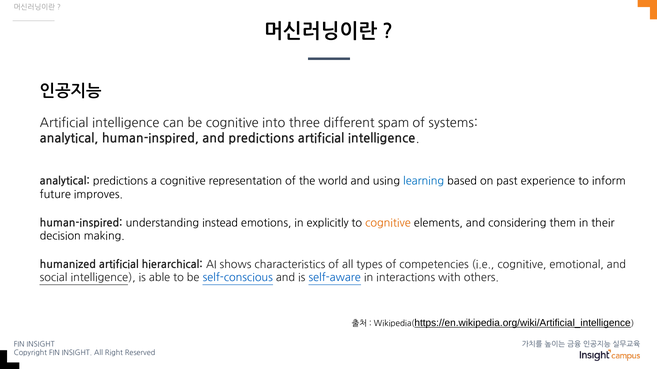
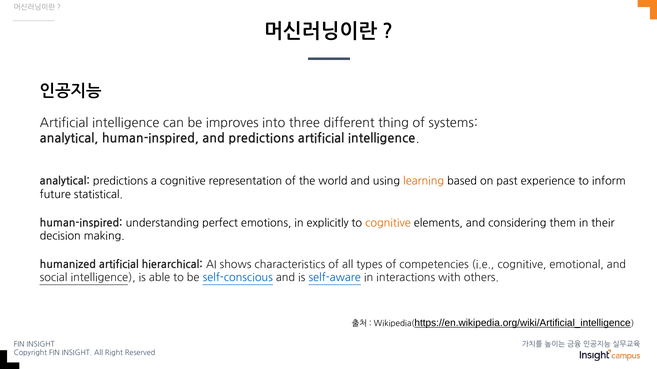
be cognitive: cognitive -> improves
spam: spam -> thing
learning colour: blue -> orange
improves: improves -> statistical
instead: instead -> perfect
